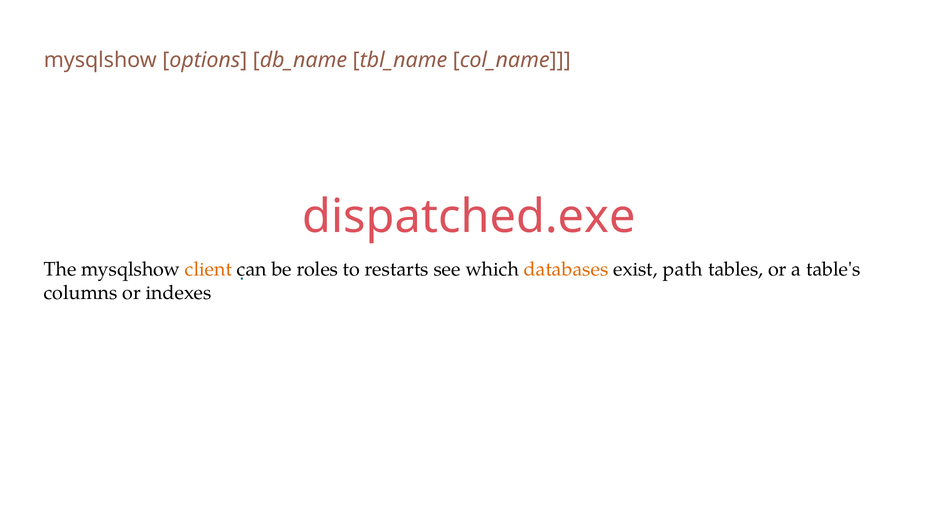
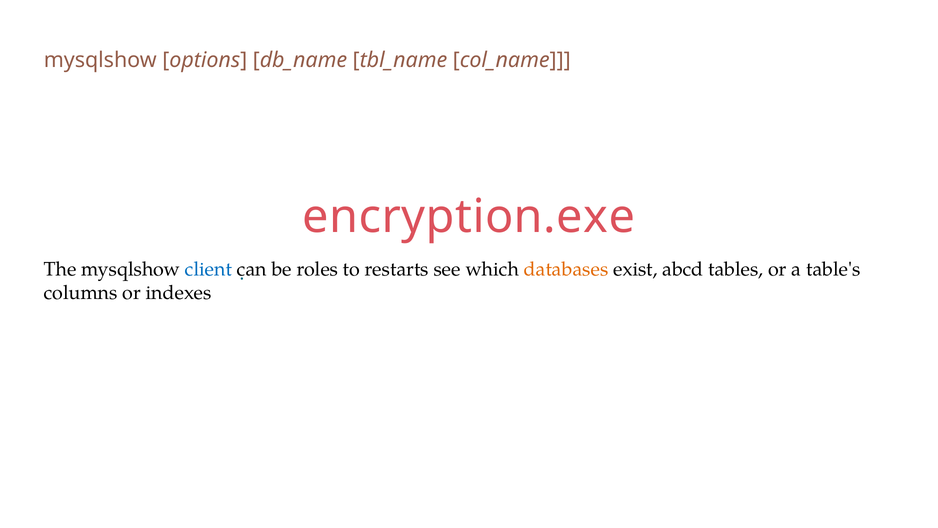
dispatched.exe: dispatched.exe -> encryption.exe
client colour: orange -> blue
path: path -> abcd
